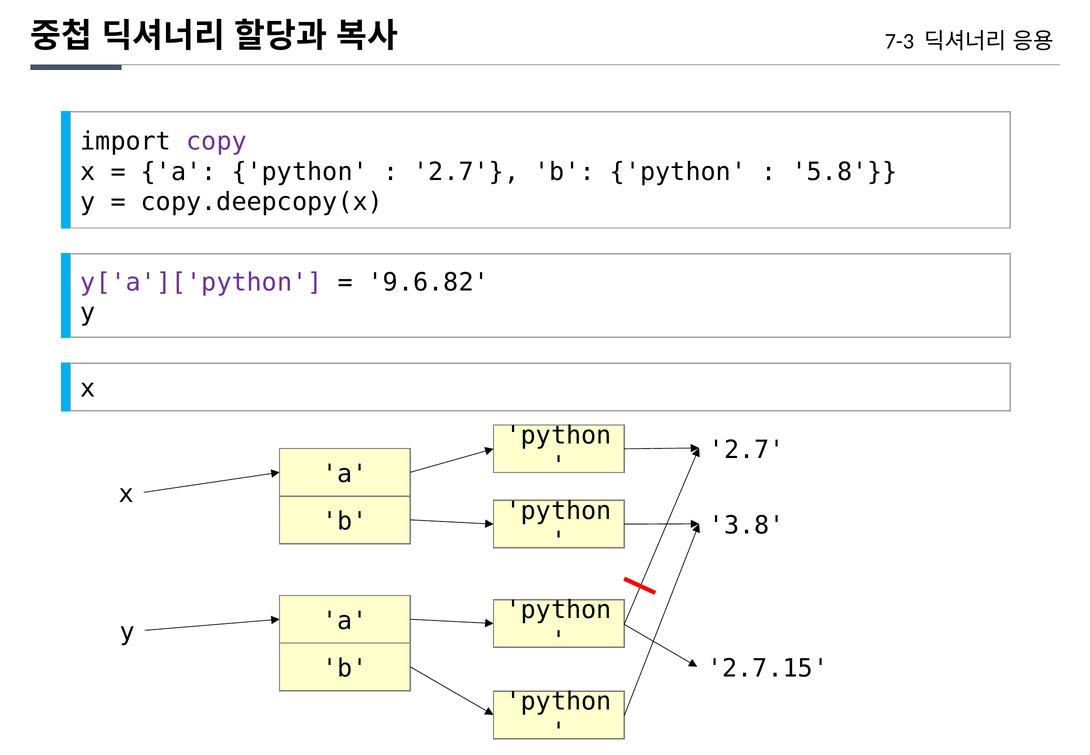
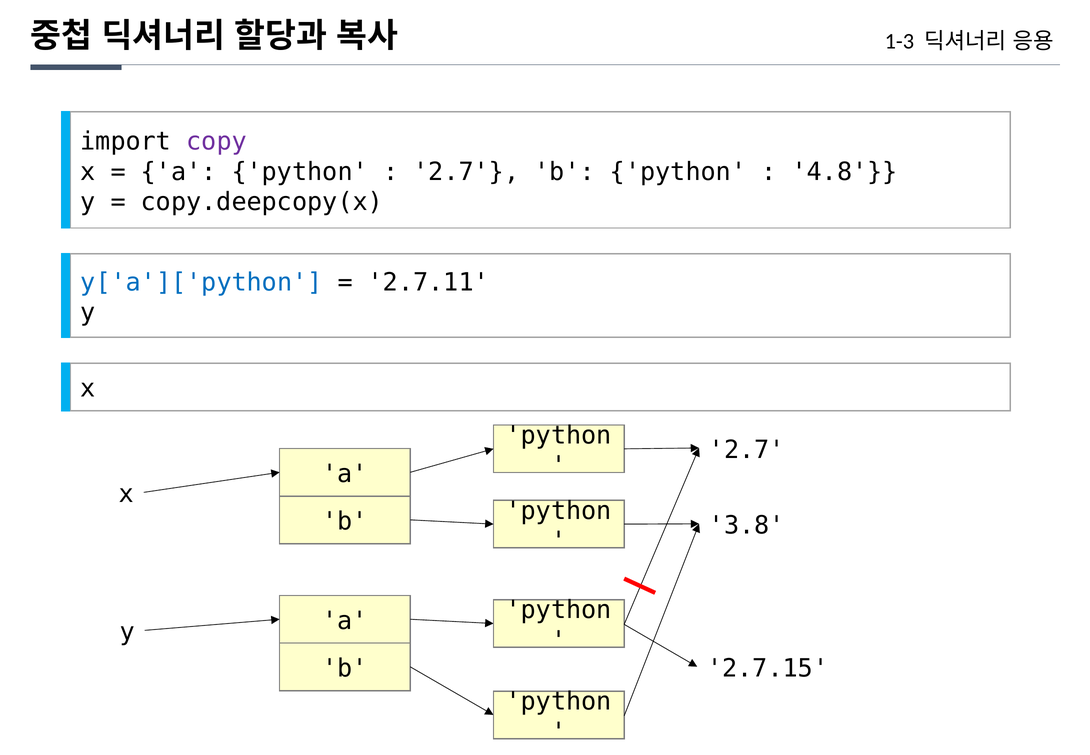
7-3: 7-3 -> 1-3
5.8: 5.8 -> 4.8
y['a']['python colour: purple -> blue
9.6.82: 9.6.82 -> 2.7.11
